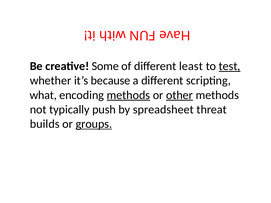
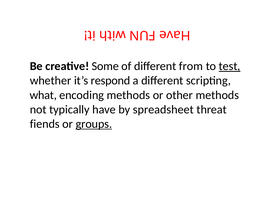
least: least -> from
because: because -> respond
methods at (128, 95) underline: present -> none
other underline: present -> none
push: push -> have
builds: builds -> fiends
